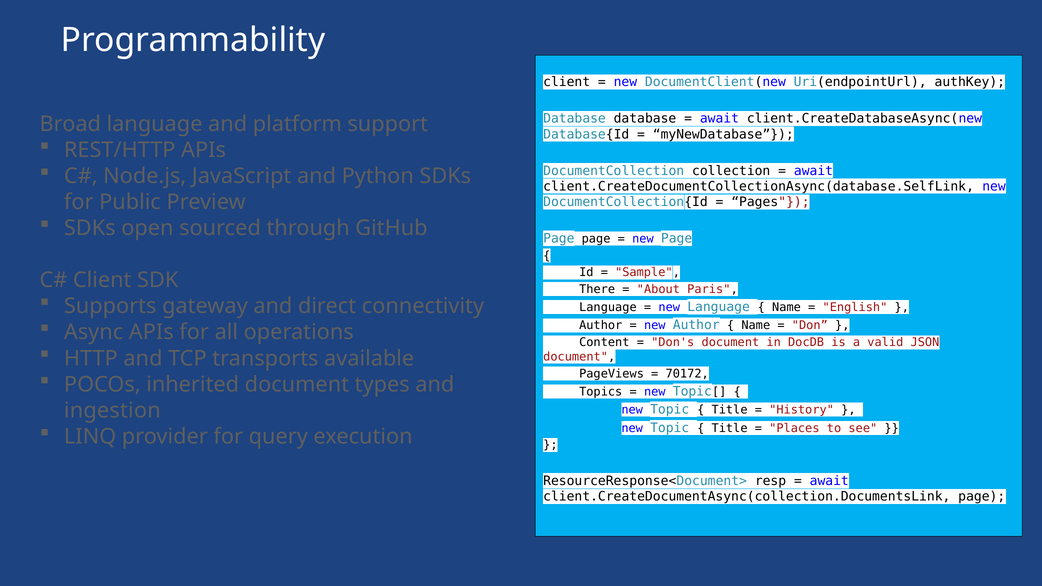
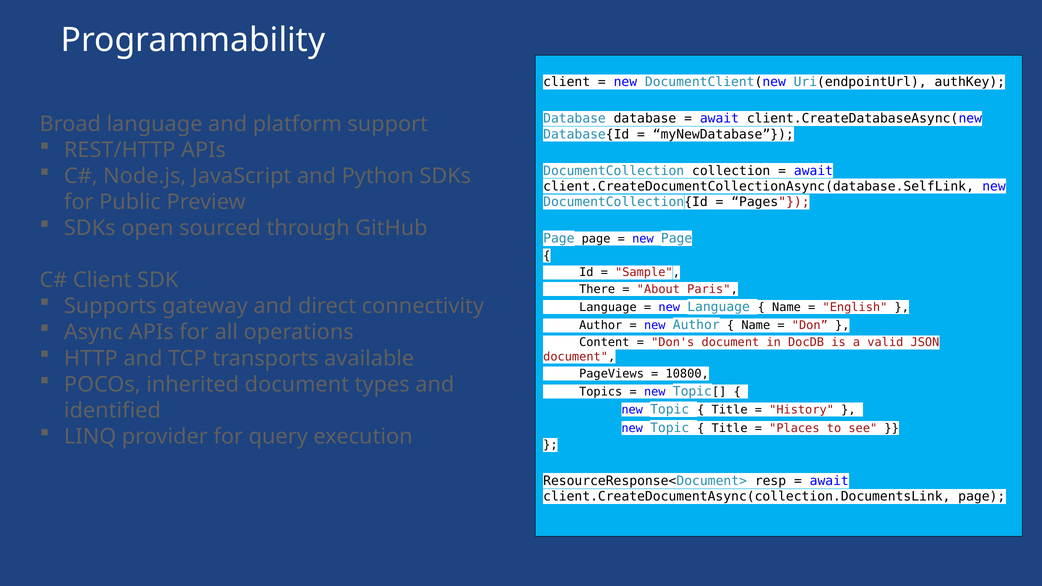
70172: 70172 -> 10800
ingestion: ingestion -> identified
